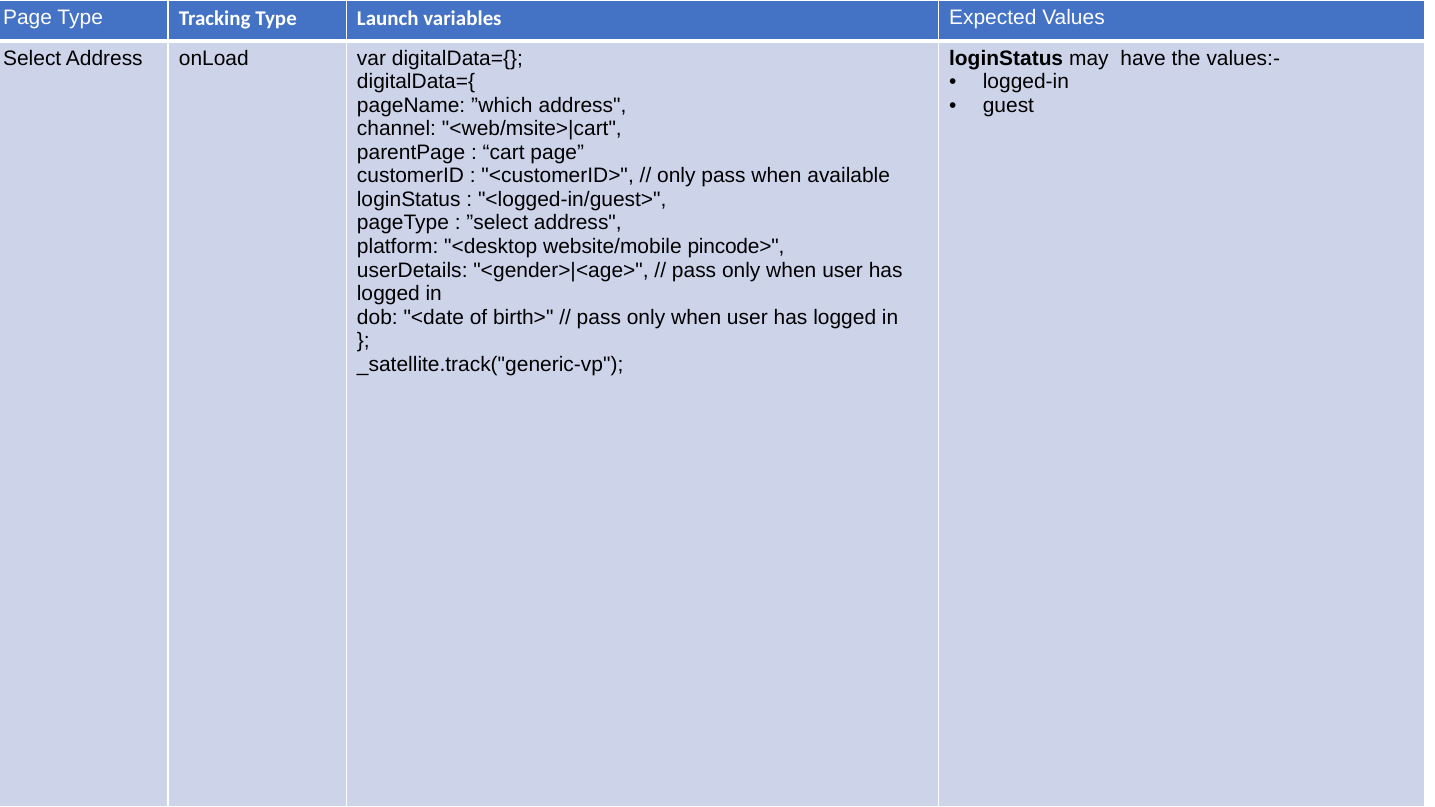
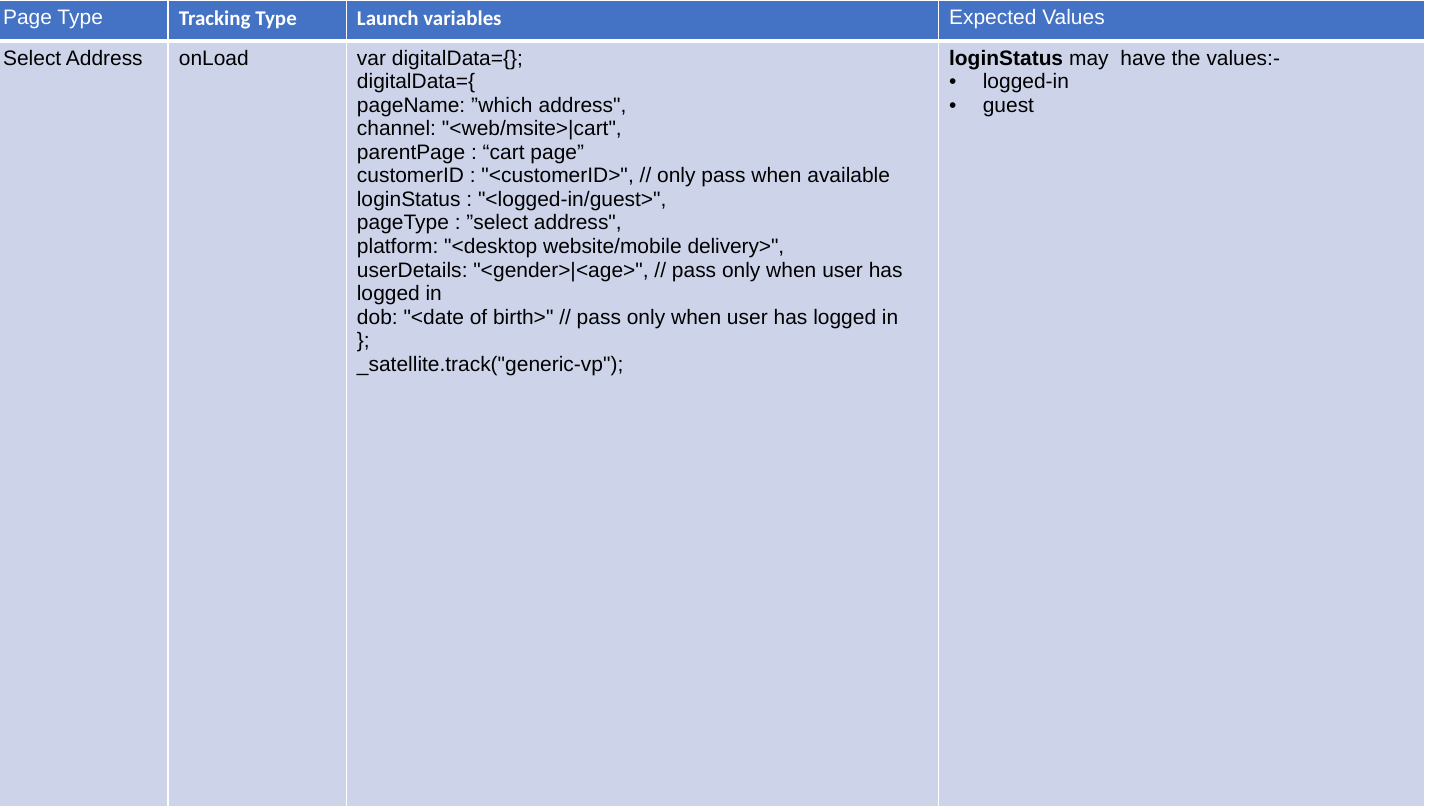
pincode>: pincode> -> delivery>
